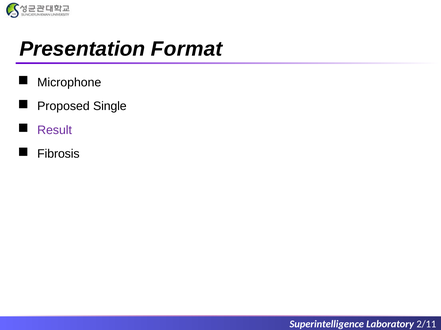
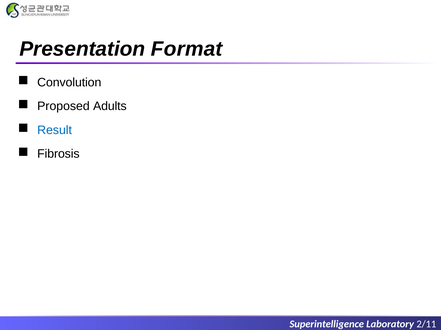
Microphone: Microphone -> Convolution
Single: Single -> Adults
Result colour: purple -> blue
